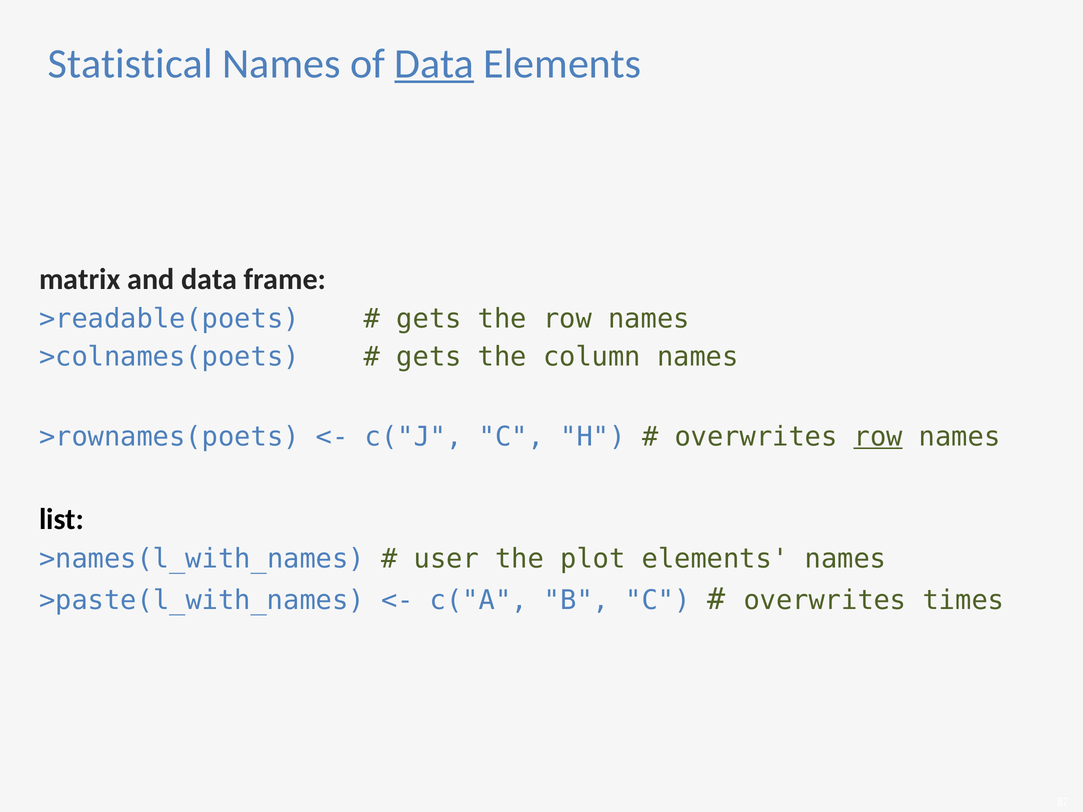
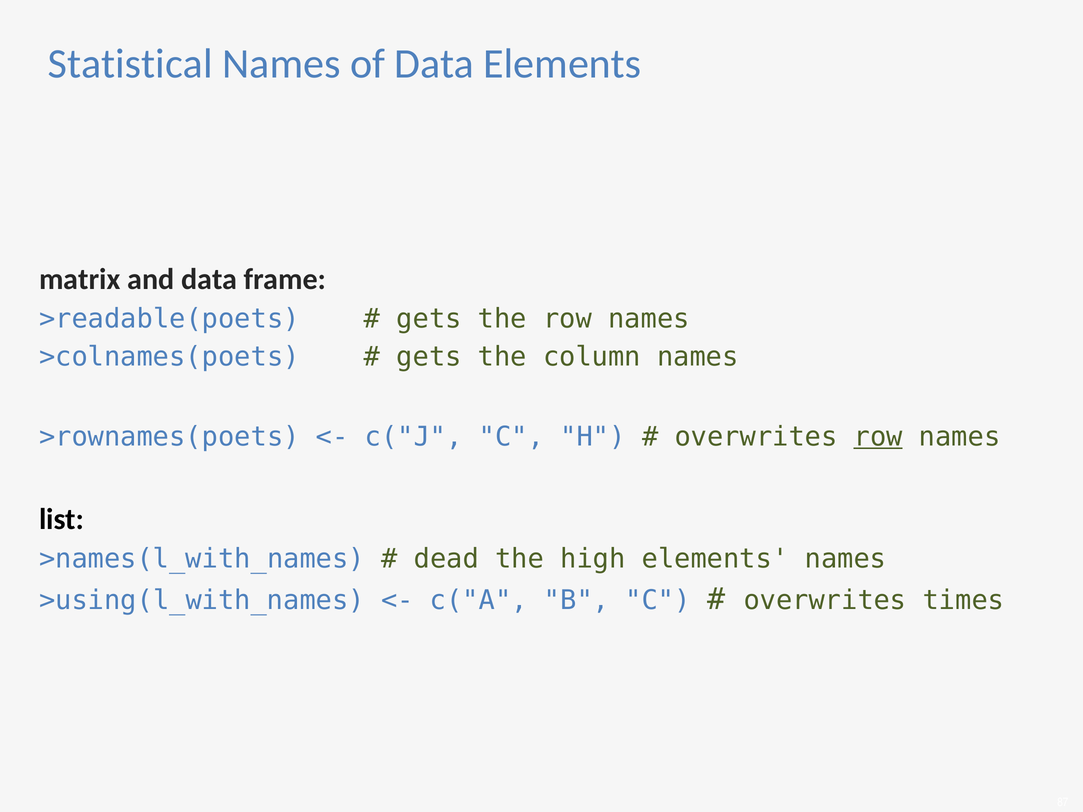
Data at (434, 64) underline: present -> none
user: user -> dead
plot: plot -> high
>paste(l_with_names: >paste(l_with_names -> >using(l_with_names
